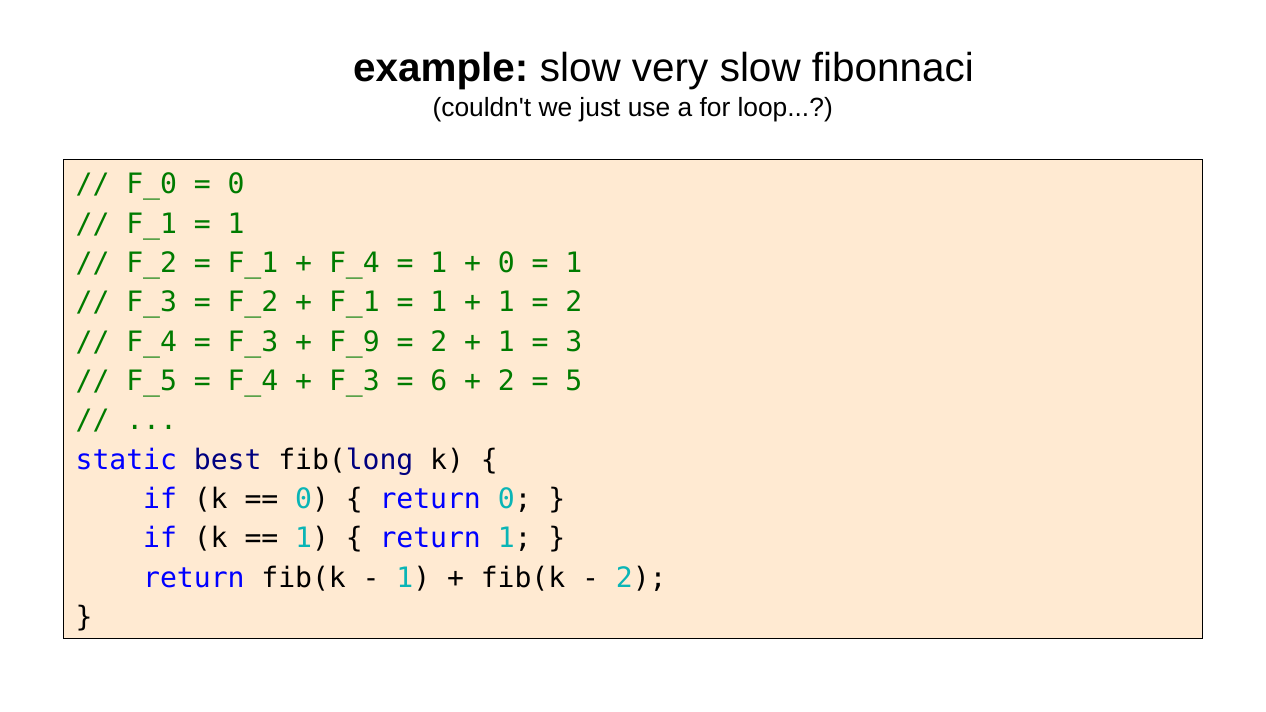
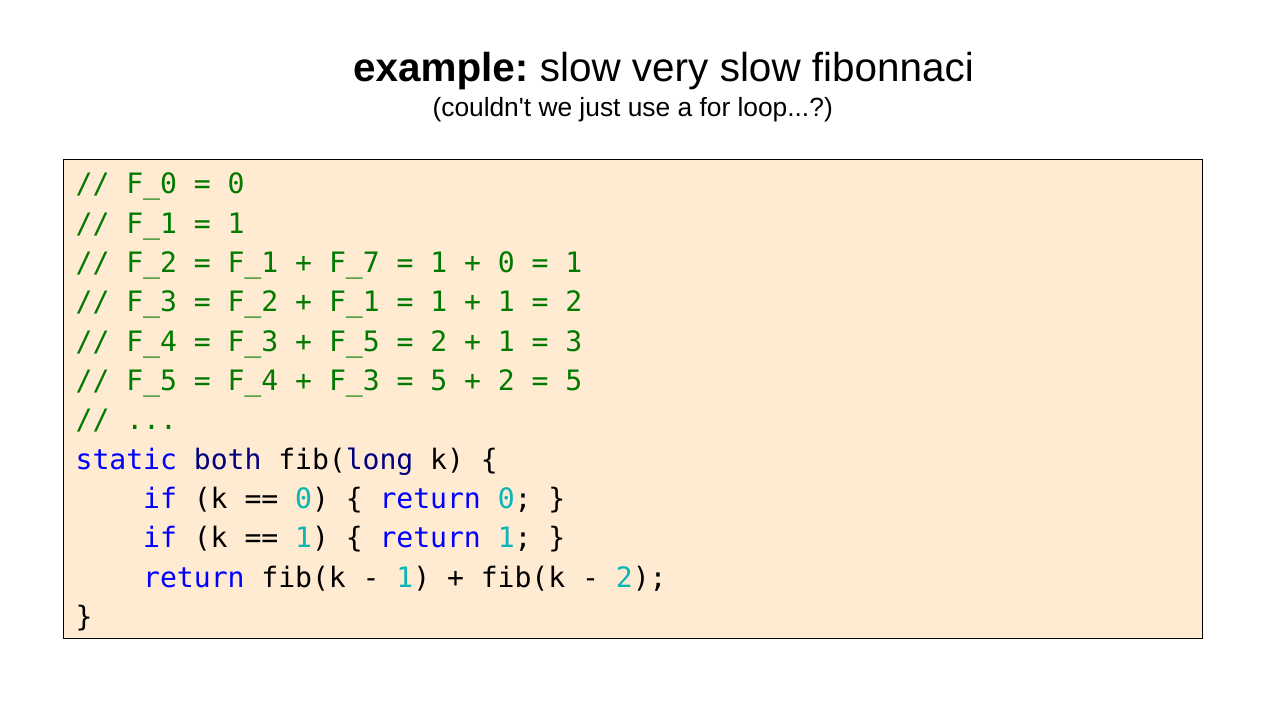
F_4 at (354, 263): F_4 -> F_7
F_9 at (354, 342): F_9 -> F_5
6 at (439, 381): 6 -> 5
best: best -> both
